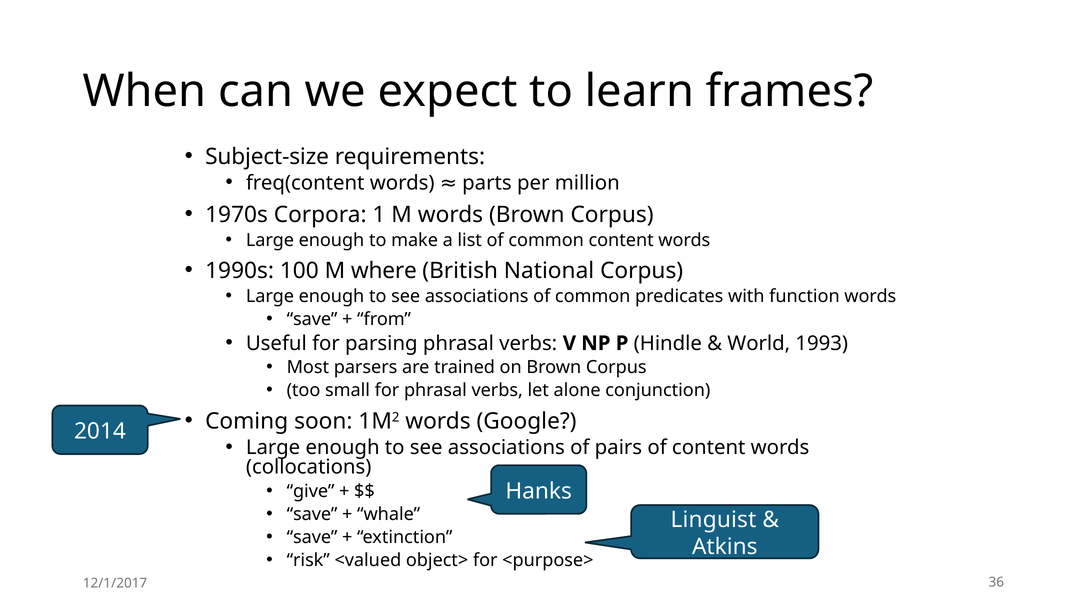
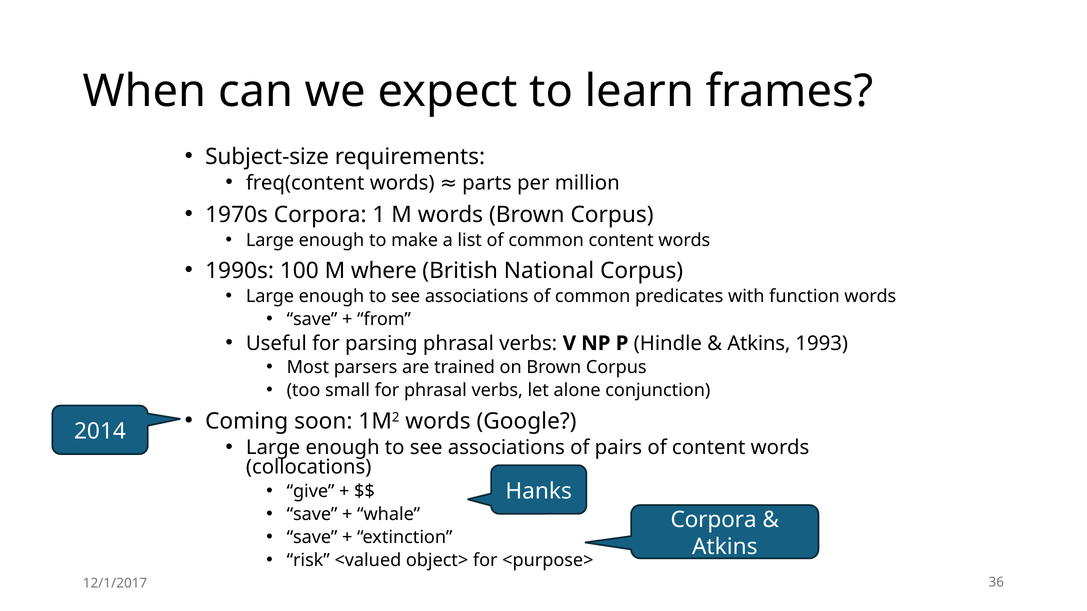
World at (759, 344): World -> Atkins
Linguist at (713, 520): Linguist -> Corpora
